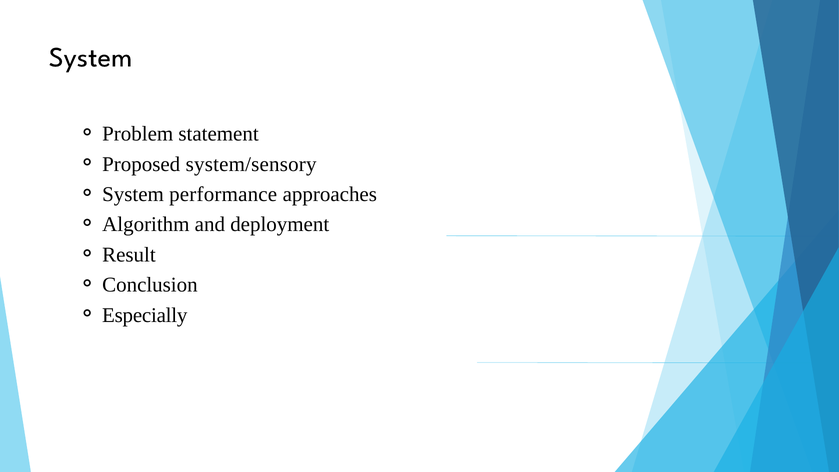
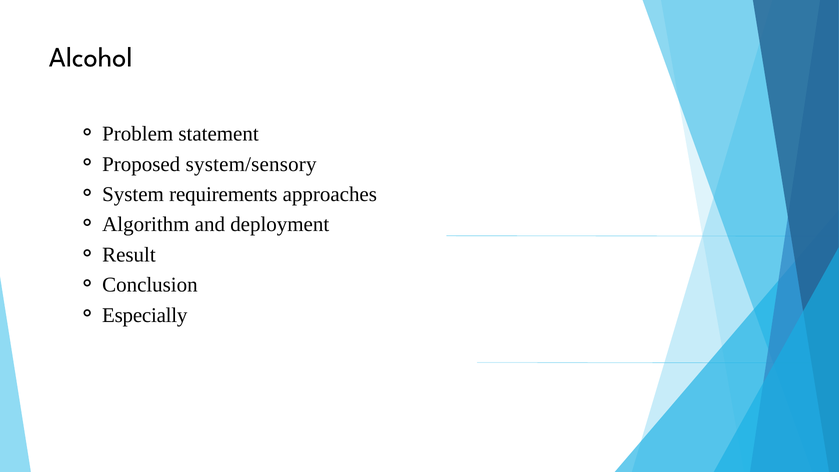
System at (91, 57): System -> Alcohol
performance: performance -> requirements
